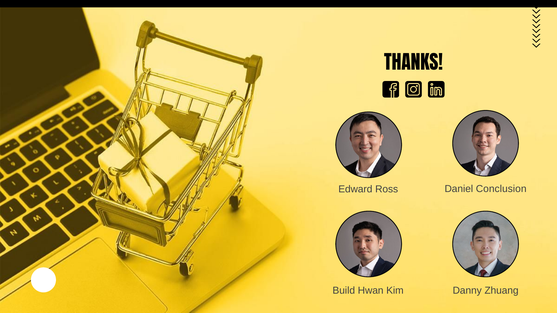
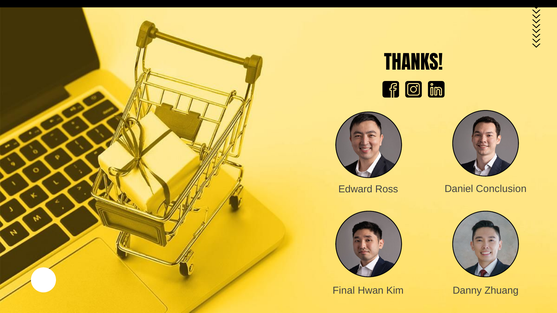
Build: Build -> Final
